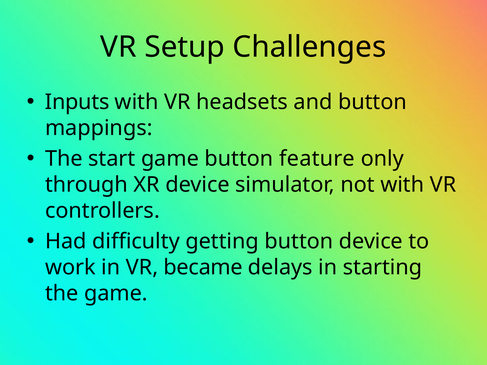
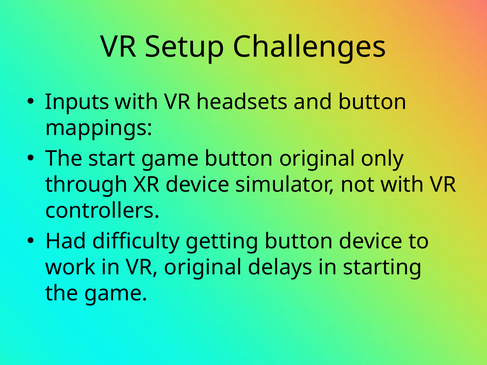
button feature: feature -> original
VR became: became -> original
